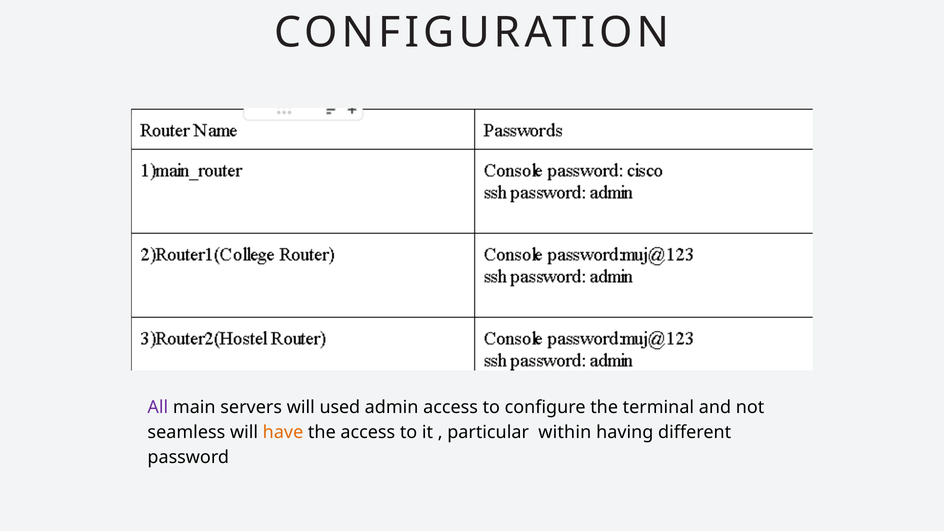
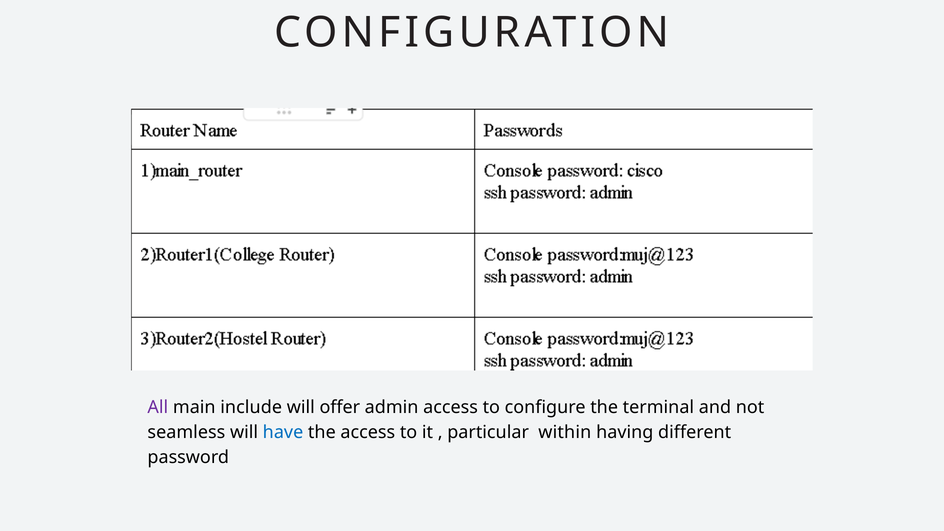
servers: servers -> include
used: used -> offer
have colour: orange -> blue
